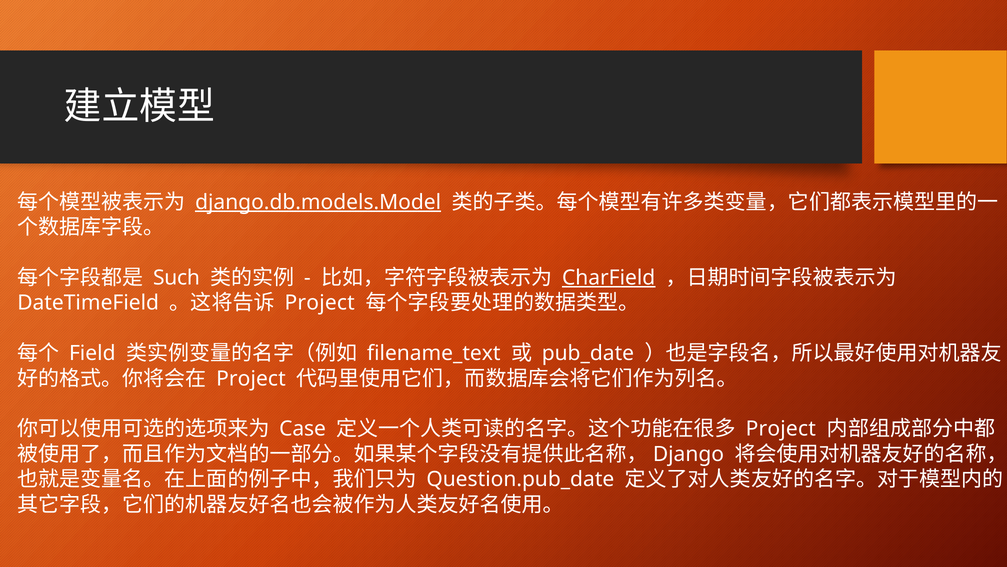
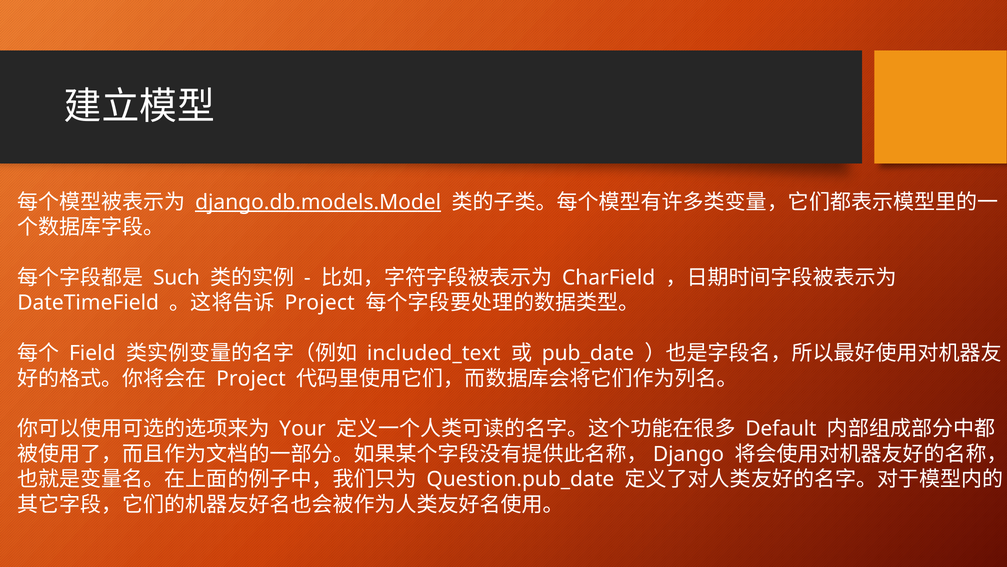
CharField underline: present -> none
filename_text: filename_text -> included_text
Case: Case -> Your
Project at (781, 429): Project -> Default
